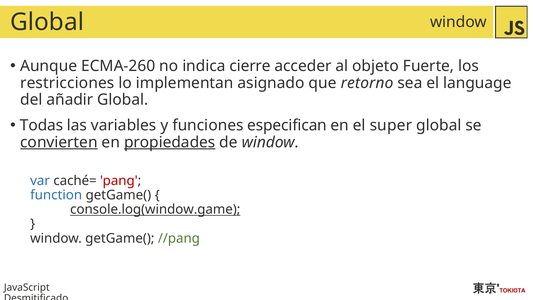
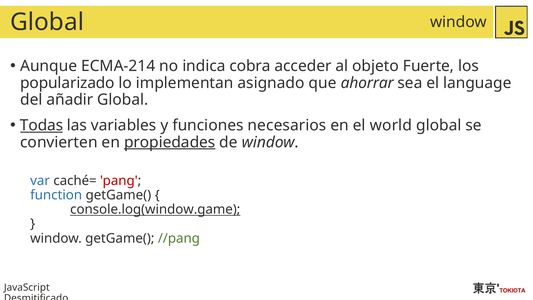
ECMA-260: ECMA-260 -> ECMA-214
cierre: cierre -> cobra
restricciones: restricciones -> popularizado
retorno: retorno -> ahorrar
Todas underline: none -> present
especifican: especifican -> necesarios
super: super -> world
convierten underline: present -> none
